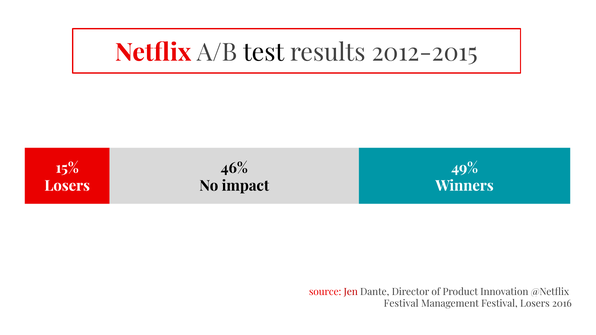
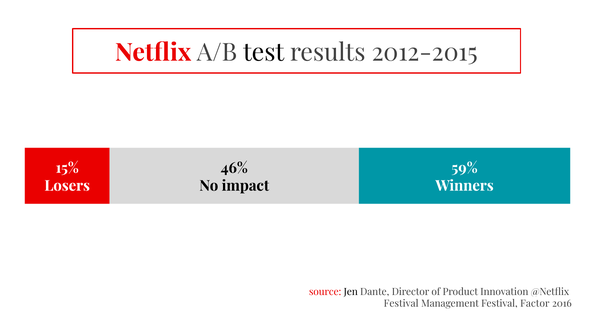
49%: 49% -> 59%
Jen colour: red -> black
Festival Losers: Losers -> Factor
